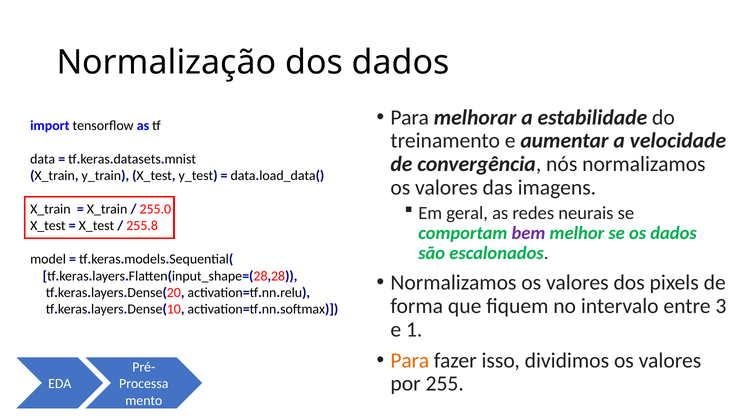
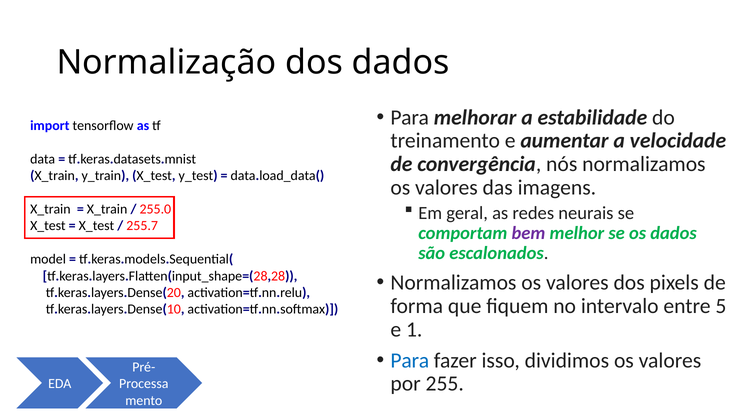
255.8: 255.8 -> 255.7
3: 3 -> 5
Para at (410, 360) colour: orange -> blue
